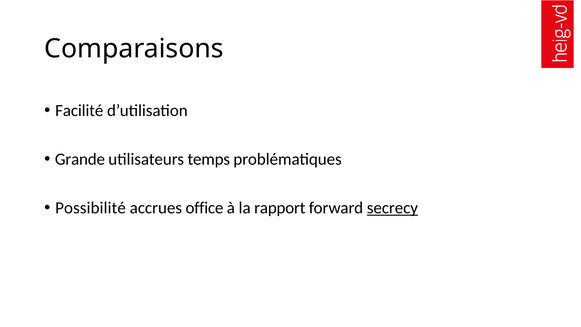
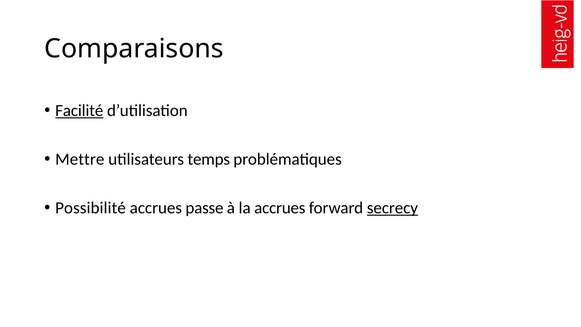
Facilité underline: none -> present
Grande: Grande -> Mettre
office: office -> passe
la rapport: rapport -> accrues
